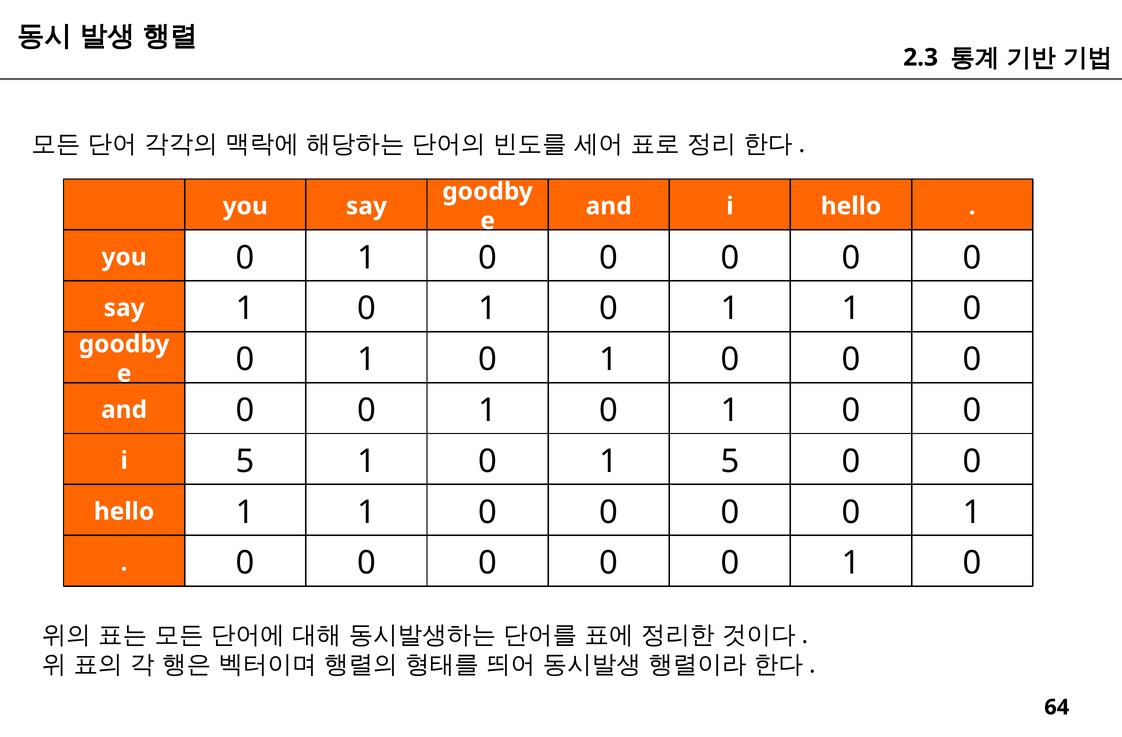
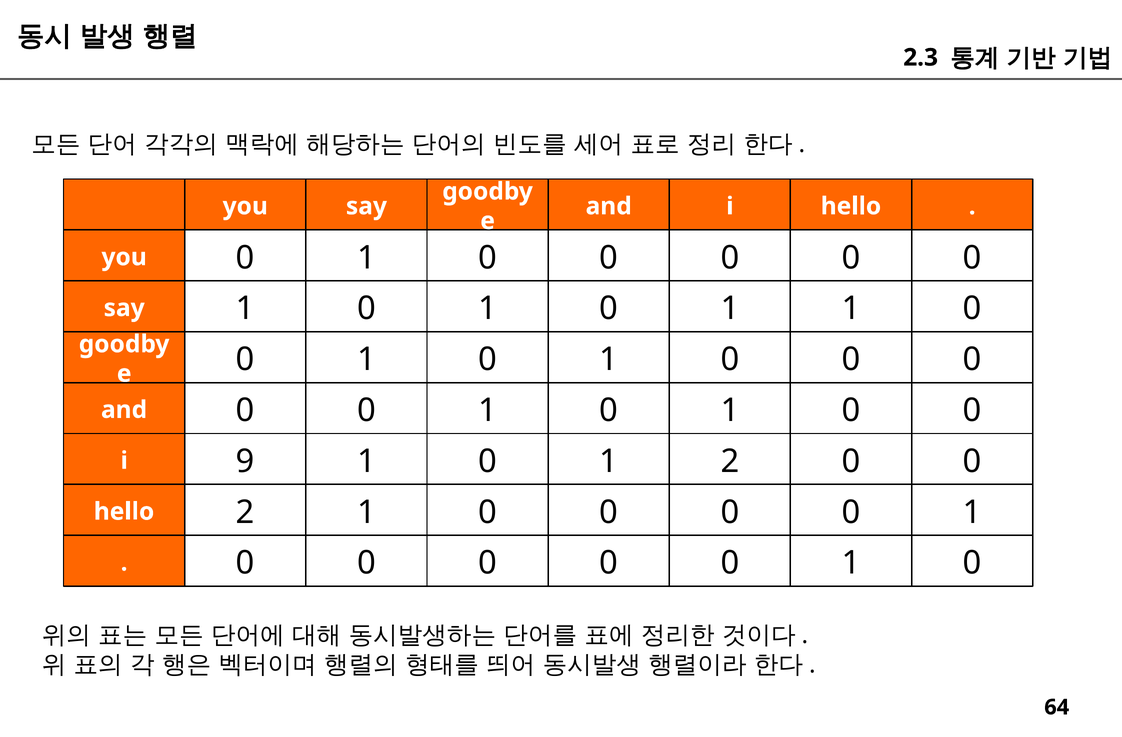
i 5: 5 -> 9
1 5: 5 -> 2
hello 1: 1 -> 2
